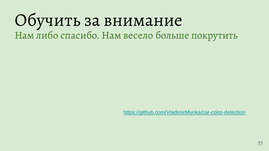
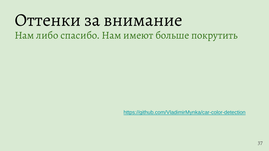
Обучить: Обучить -> Оттенки
весело: весело -> имеют
